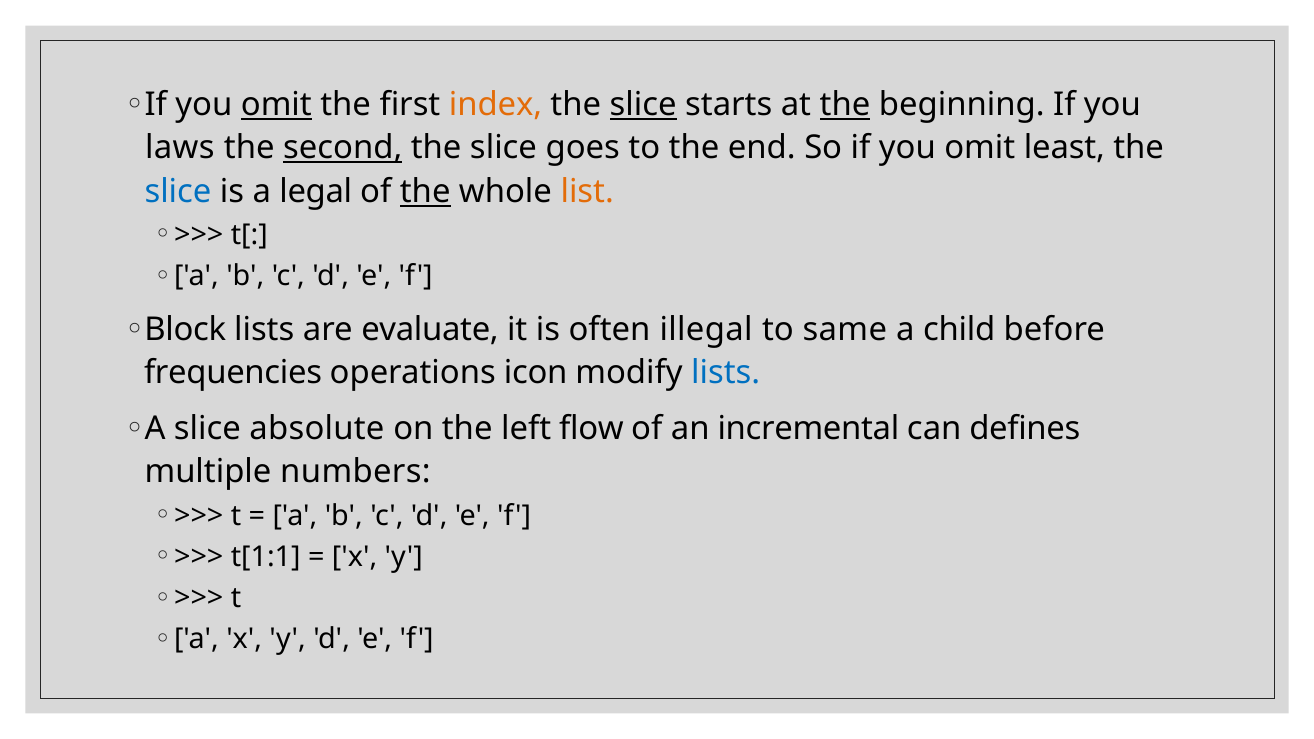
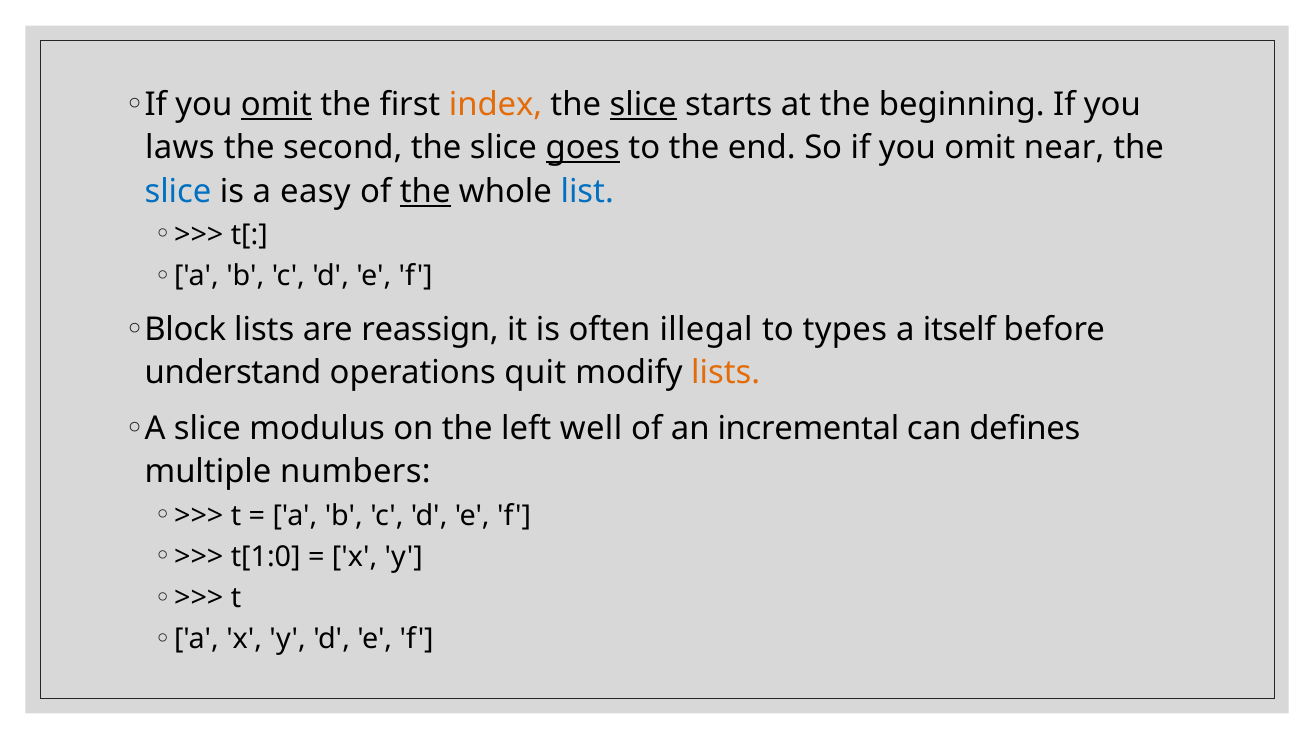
the at (845, 105) underline: present -> none
second underline: present -> none
goes underline: none -> present
least: least -> near
legal: legal -> easy
list colour: orange -> blue
evaluate: evaluate -> reassign
same: same -> types
child: child -> itself
frequencies: frequencies -> understand
icon: icon -> quit
lists at (726, 373) colour: blue -> orange
absolute: absolute -> modulus
flow: flow -> well
t[1:1: t[1:1 -> t[1:0
